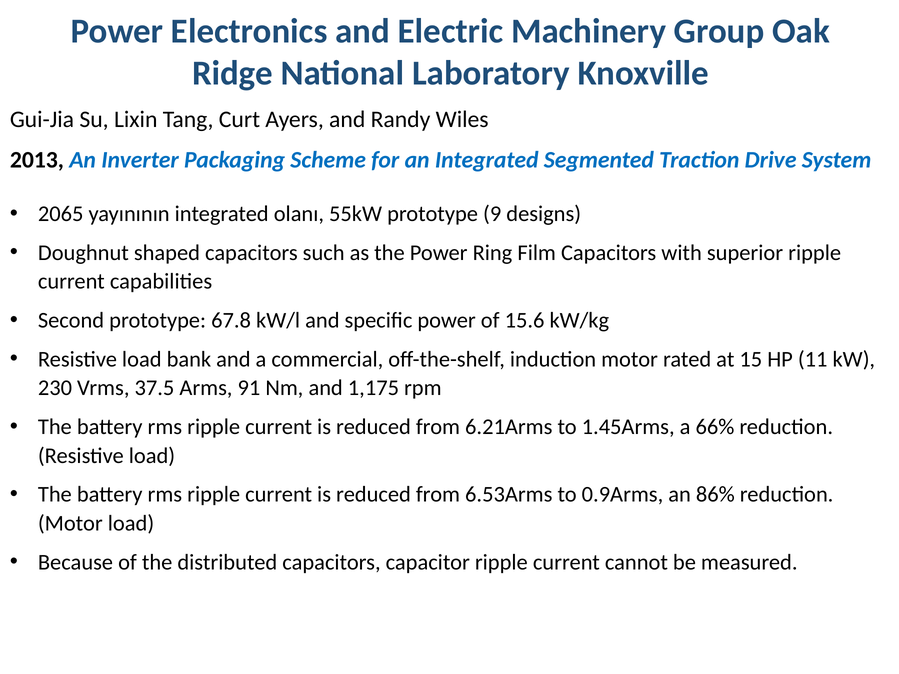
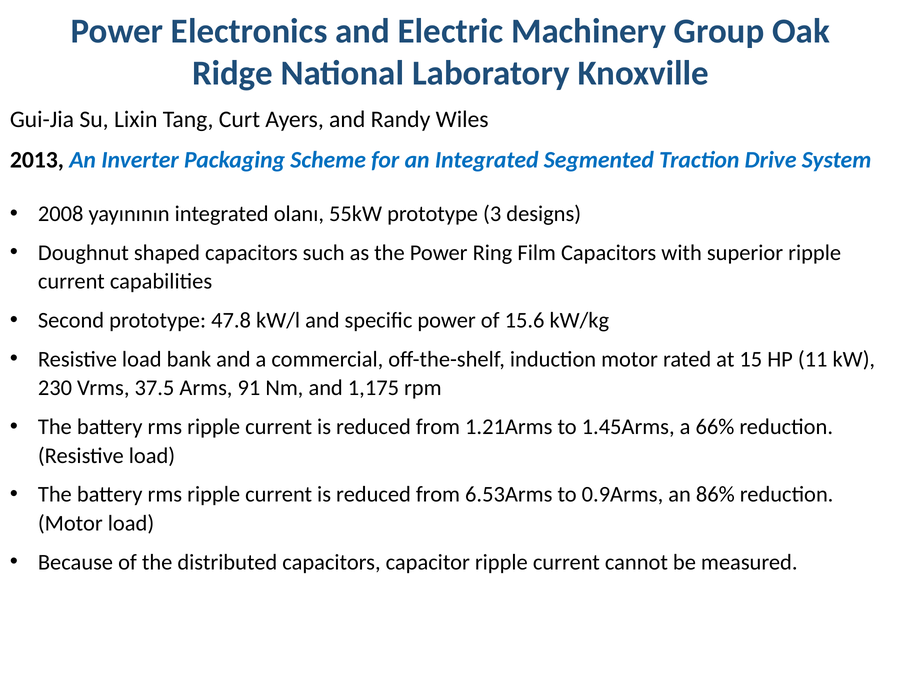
2065: 2065 -> 2008
9: 9 -> 3
67.8: 67.8 -> 47.8
6.21Arms: 6.21Arms -> 1.21Arms
